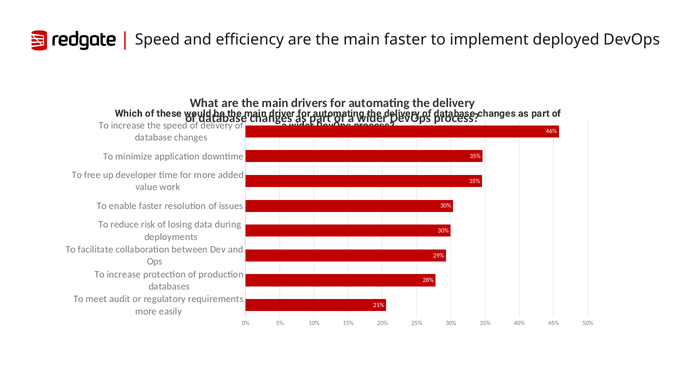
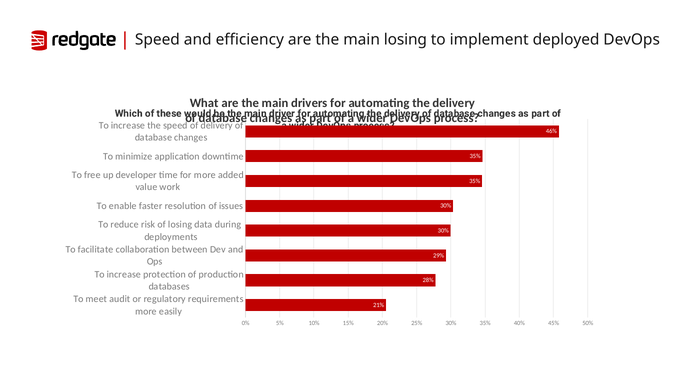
main faster: faster -> losing
